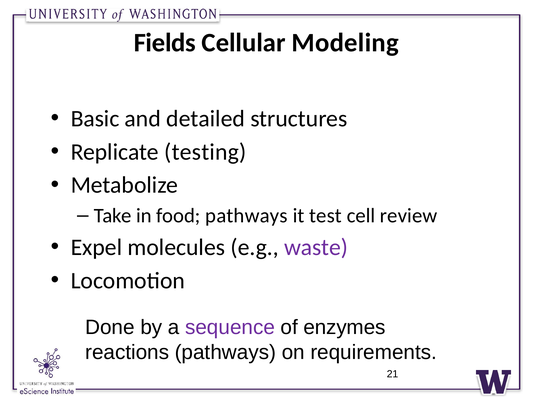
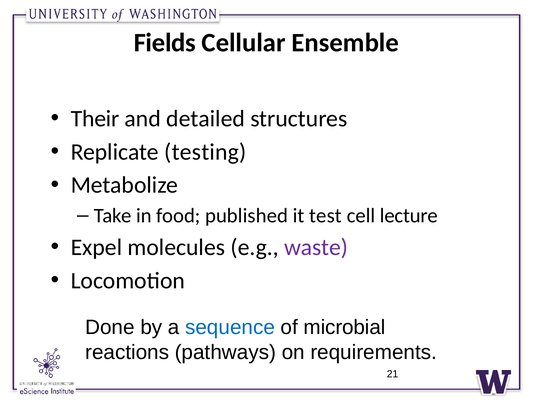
Modeling: Modeling -> Ensemble
Basic: Basic -> Their
food pathways: pathways -> published
review: review -> lecture
sequence colour: purple -> blue
enzymes: enzymes -> microbial
